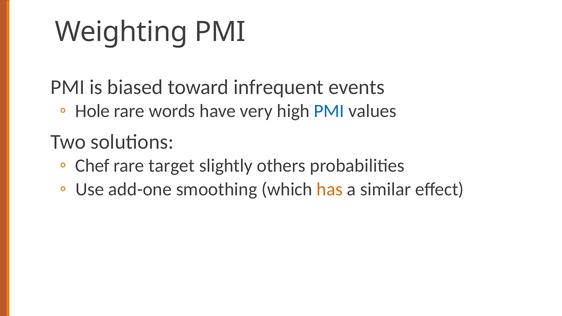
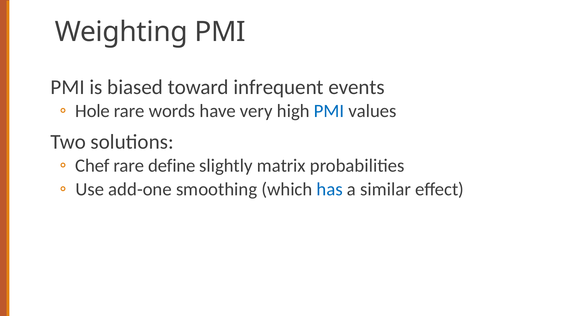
target: target -> define
others: others -> matrix
has colour: orange -> blue
